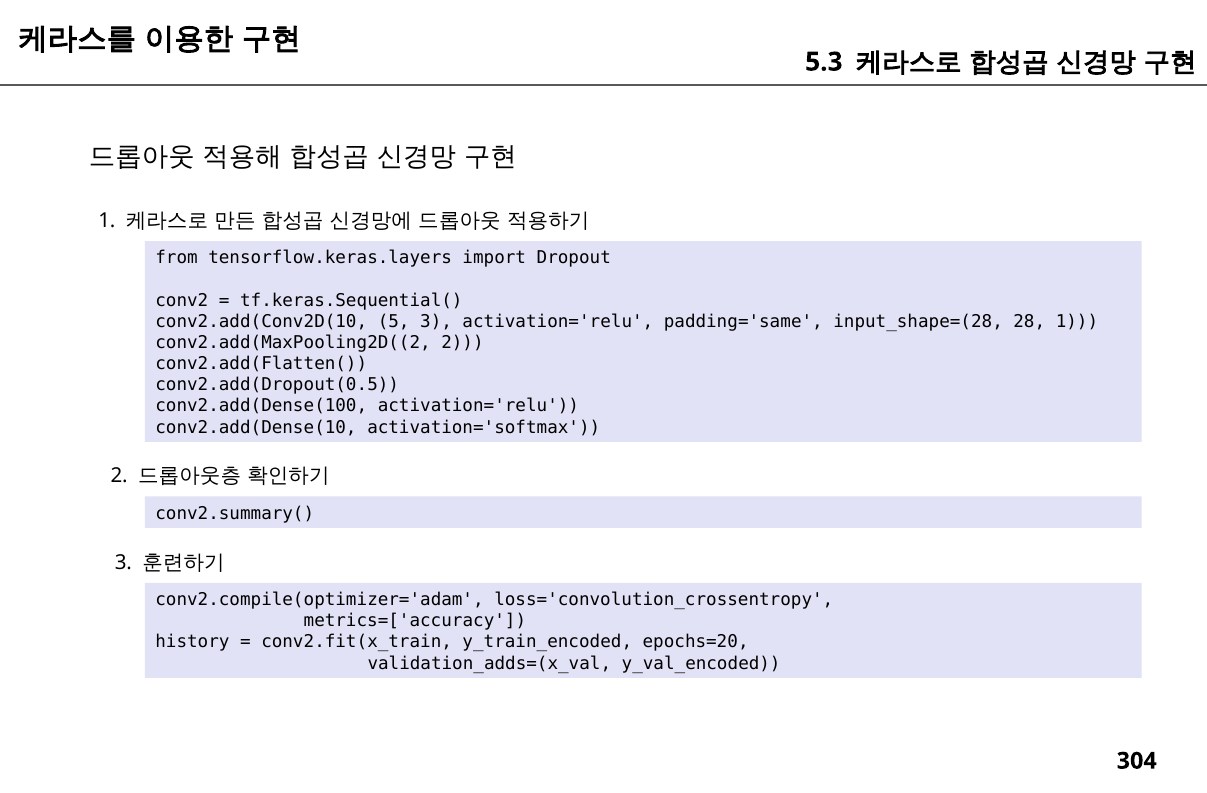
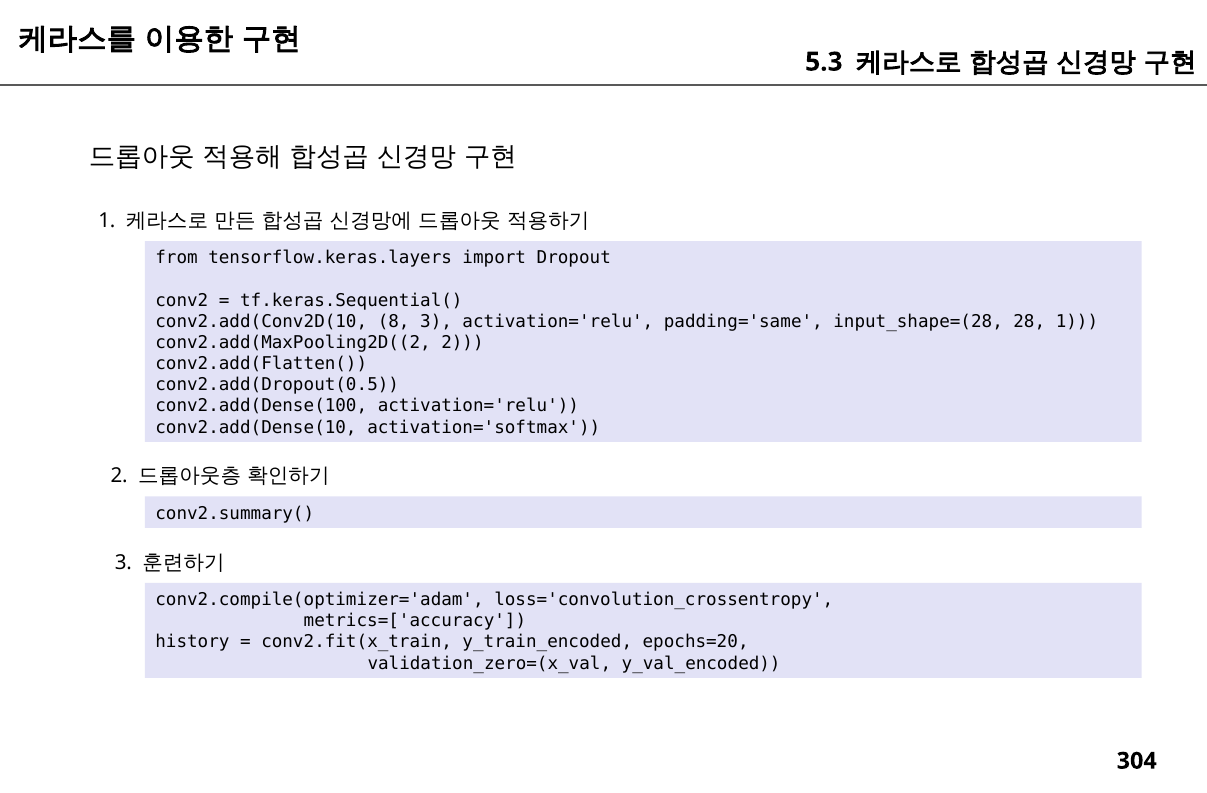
5: 5 -> 8
validation_adds=(x_val: validation_adds=(x_val -> validation_zero=(x_val
